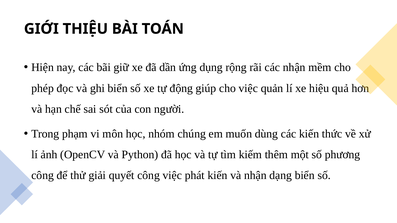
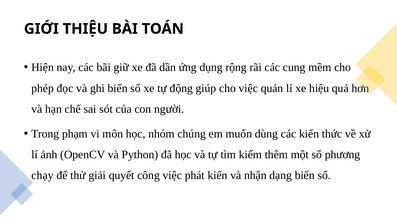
các nhận: nhận -> cung
công at (43, 176): công -> chạy
